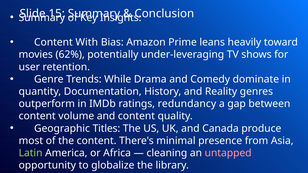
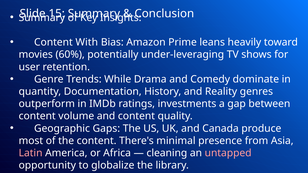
62%: 62% -> 60%
redundancy: redundancy -> investments
Titles: Titles -> Gaps
Latin colour: light green -> pink
